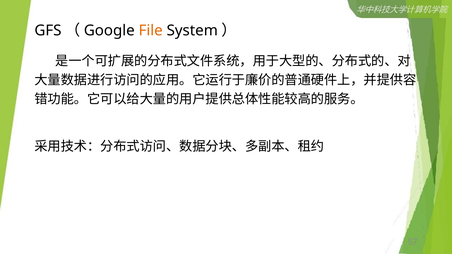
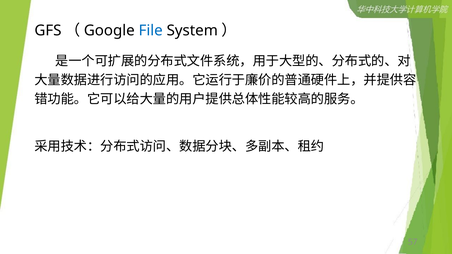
File colour: orange -> blue
